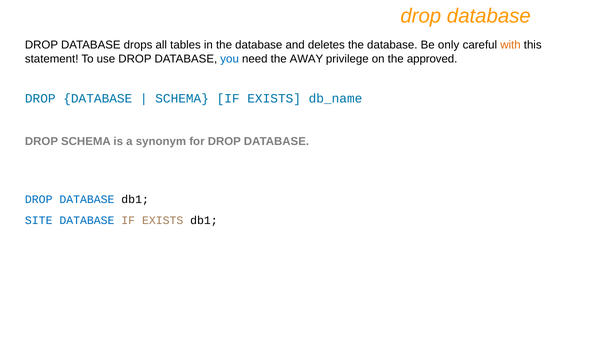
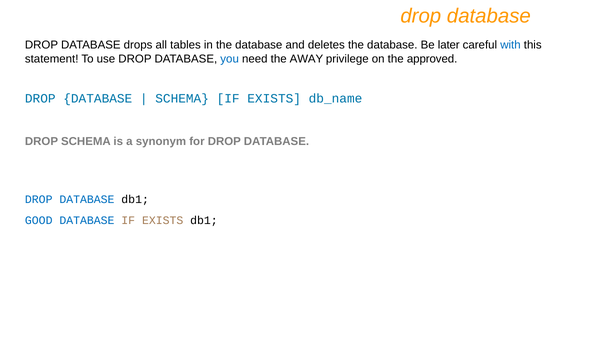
only: only -> later
with colour: orange -> blue
SITE: SITE -> GOOD
